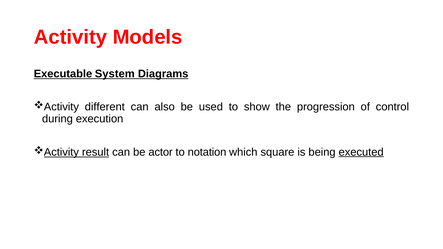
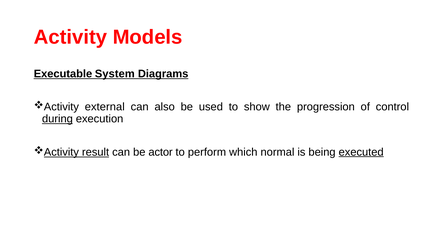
different: different -> external
during underline: none -> present
notation: notation -> perform
square: square -> normal
